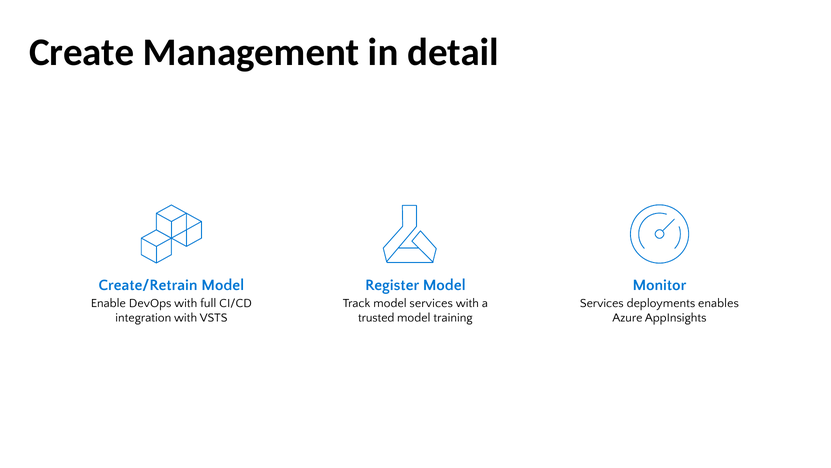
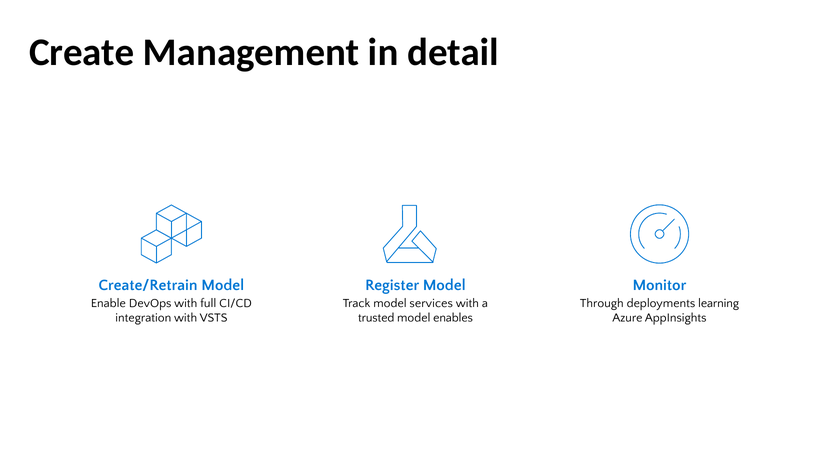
Services at (602, 303): Services -> Through
enables: enables -> learning
training: training -> enables
